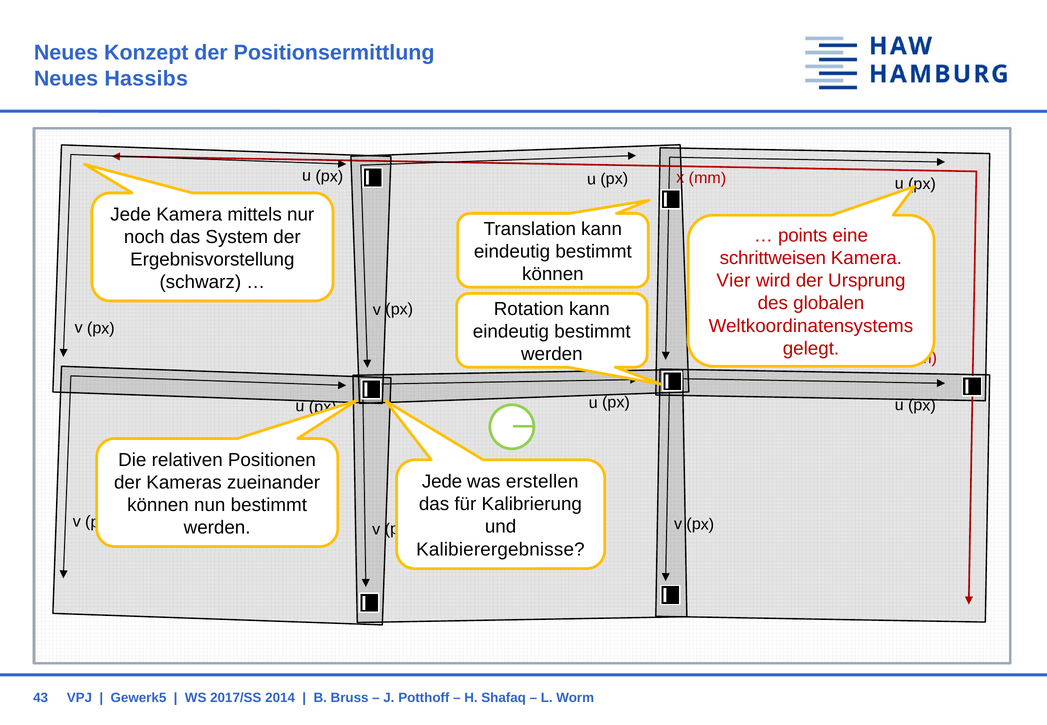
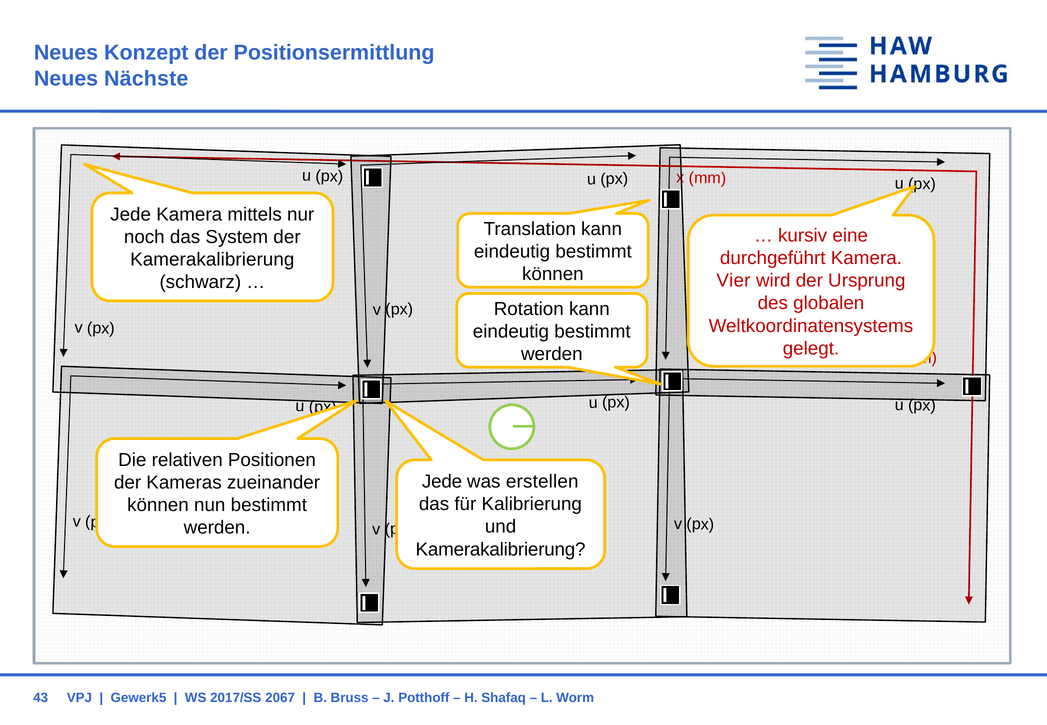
Hassibs: Hassibs -> Nächste
points: points -> kursiv
schrittweisen: schrittweisen -> durchgeführt
Ergebnisvorstellung at (212, 259): Ergebnisvorstellung -> Kamerakalibrierung
Kalibierergebnisse at (500, 549): Kalibierergebnisse -> Kamerakalibrierung
2014: 2014 -> 2067
